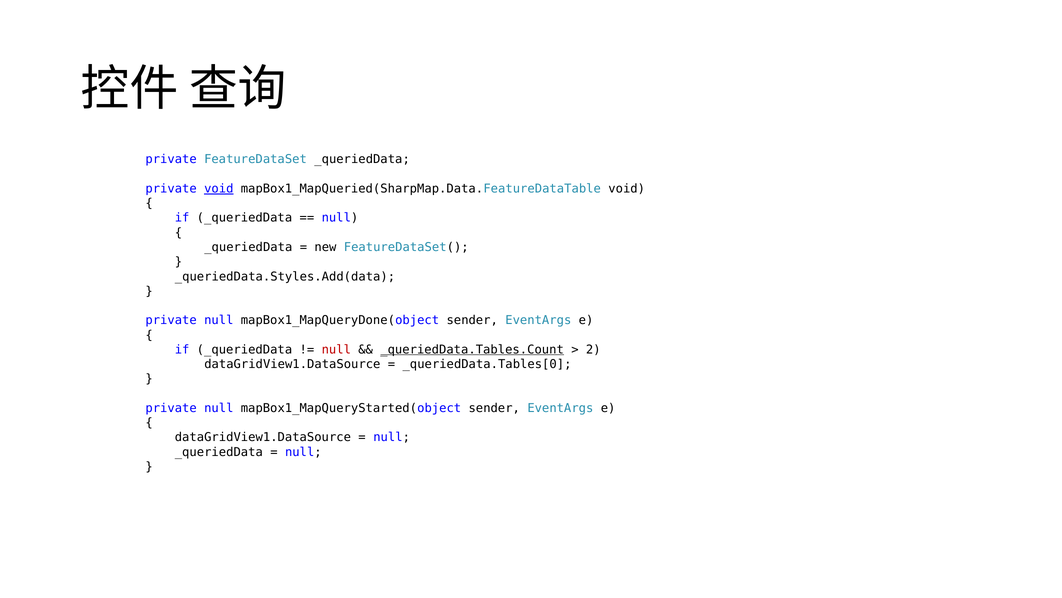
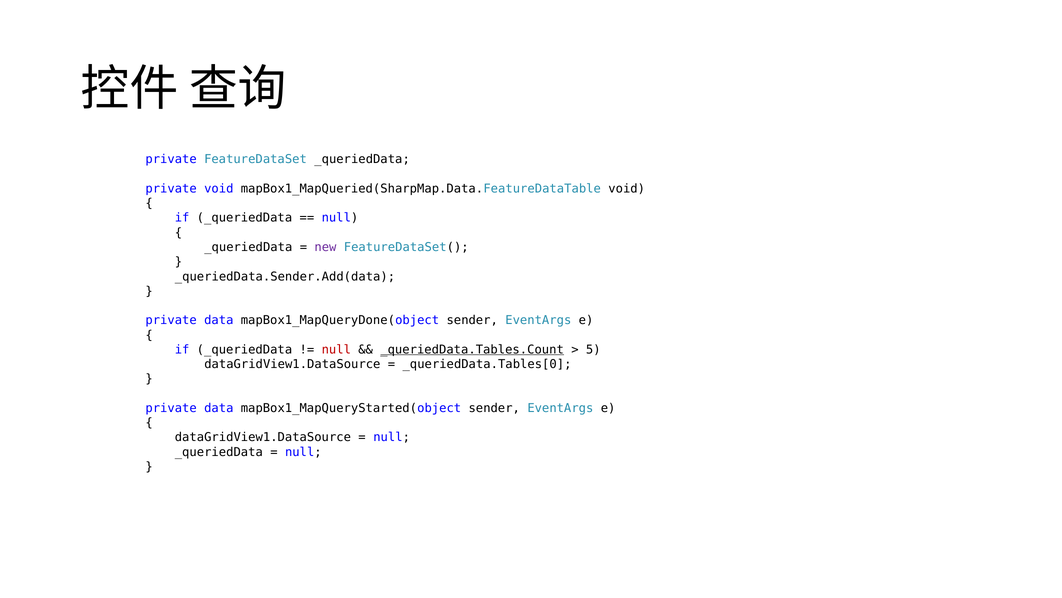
void at (219, 189) underline: present -> none
new colour: black -> purple
_queriedData.Styles.Add(data: _queriedData.Styles.Add(data -> _queriedData.Sender.Add(data
null at (219, 320): null -> data
2: 2 -> 5
null at (219, 408): null -> data
